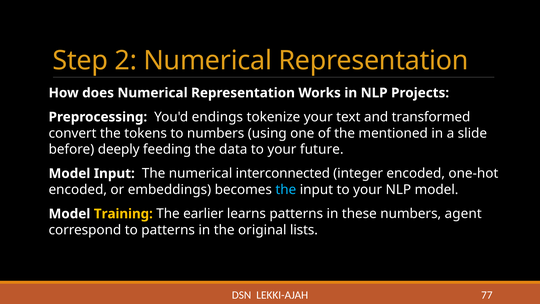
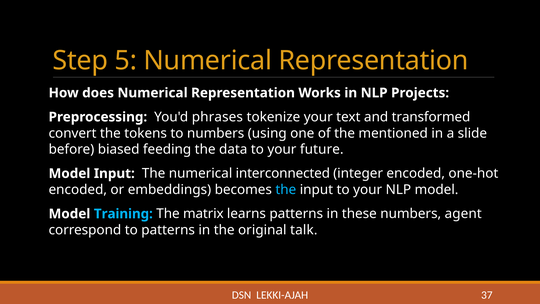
2: 2 -> 5
endings: endings -> phrases
deeply: deeply -> biased
Training colour: yellow -> light blue
earlier: earlier -> matrix
lists: lists -> talk
77: 77 -> 37
